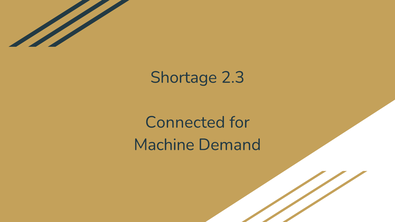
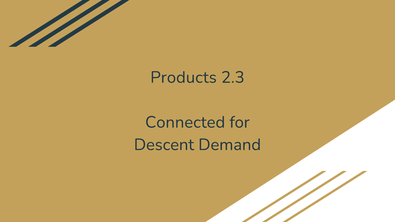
Shortage: Shortage -> Products
Machine: Machine -> Descent
